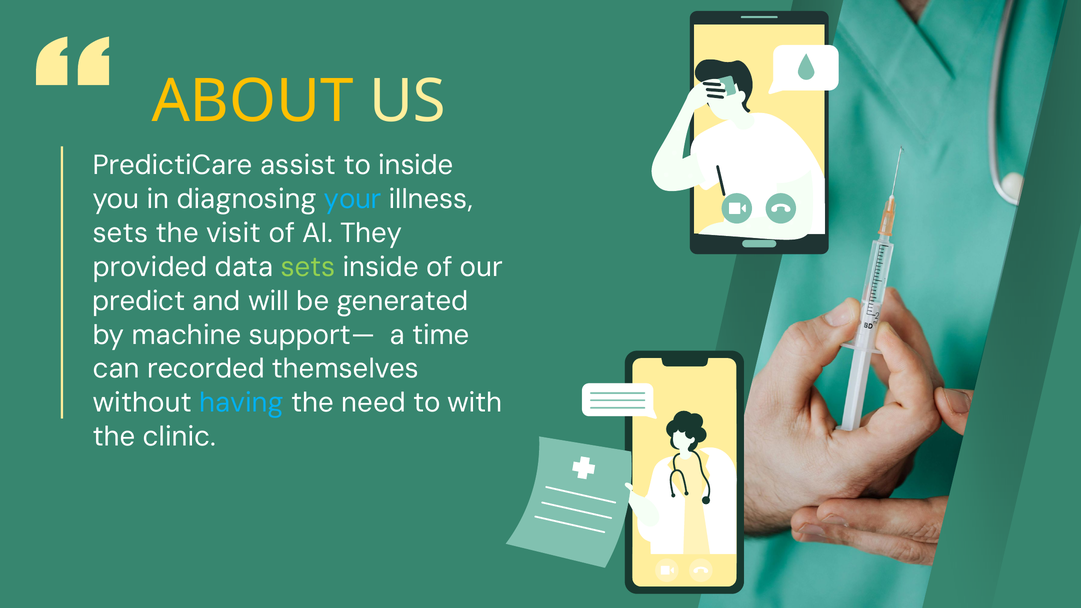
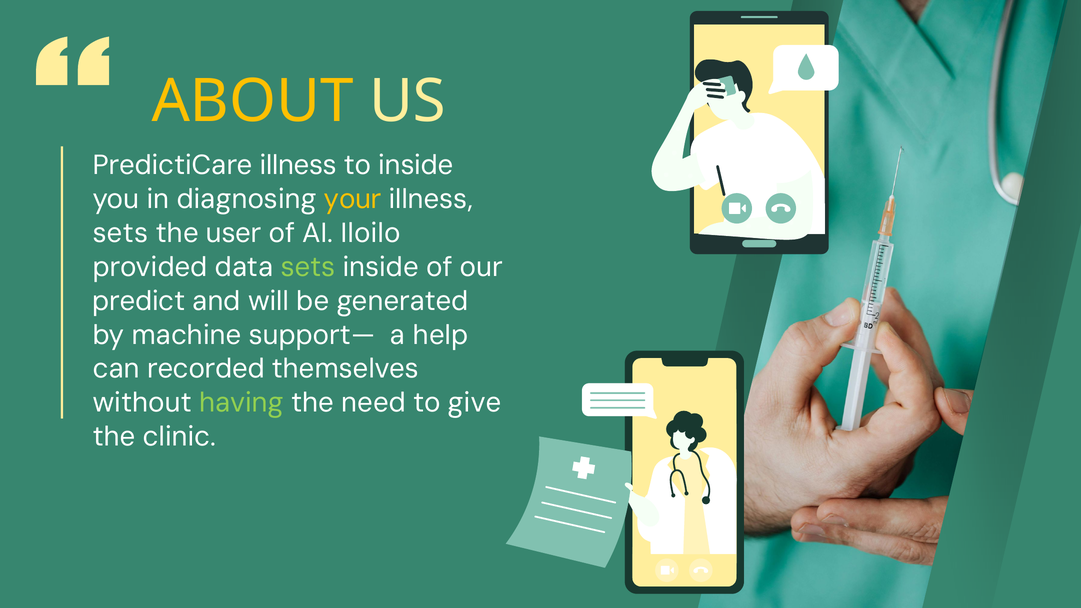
PredictiCare assist: assist -> illness
your colour: light blue -> yellow
visit: visit -> user
They: They -> Iloilo
time: time -> help
having colour: light blue -> light green
with: with -> give
